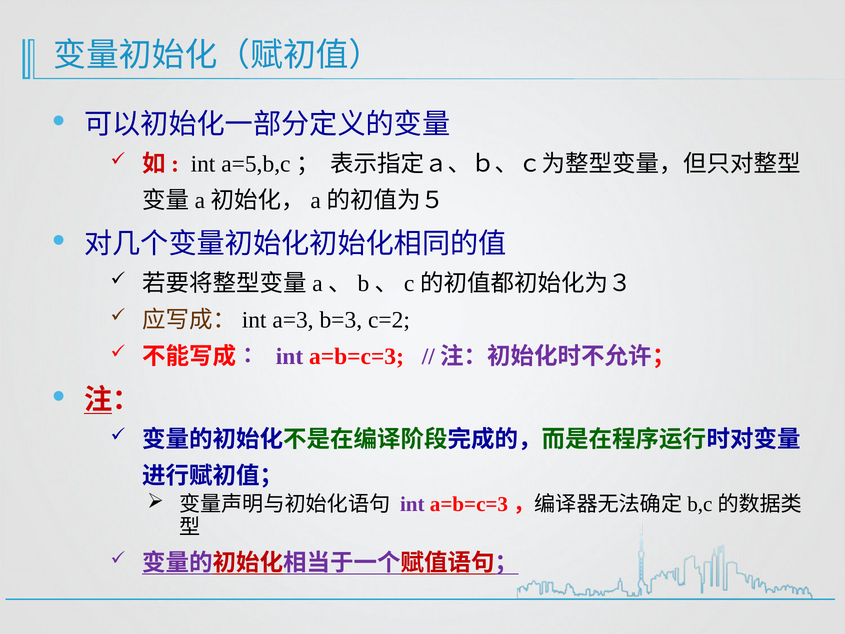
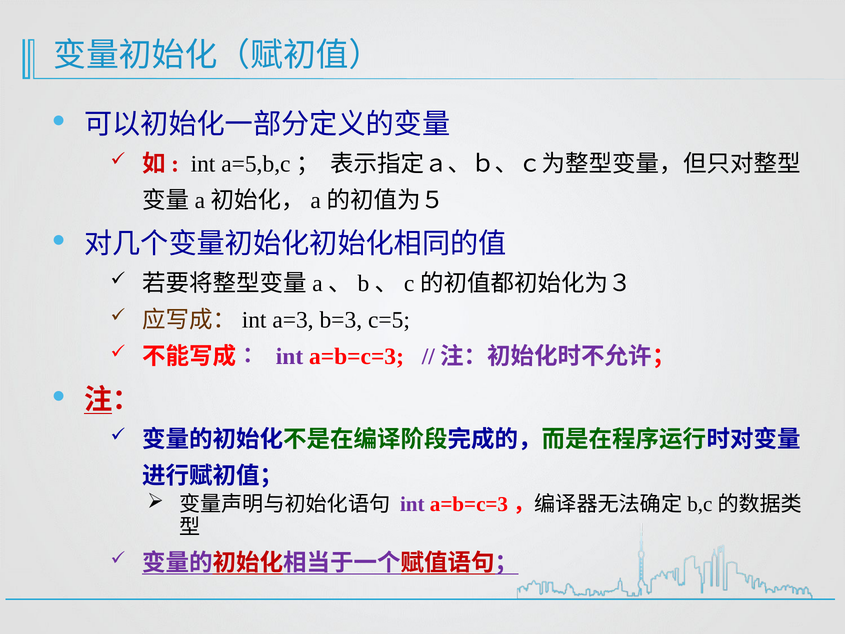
c=2: c=2 -> c=5
